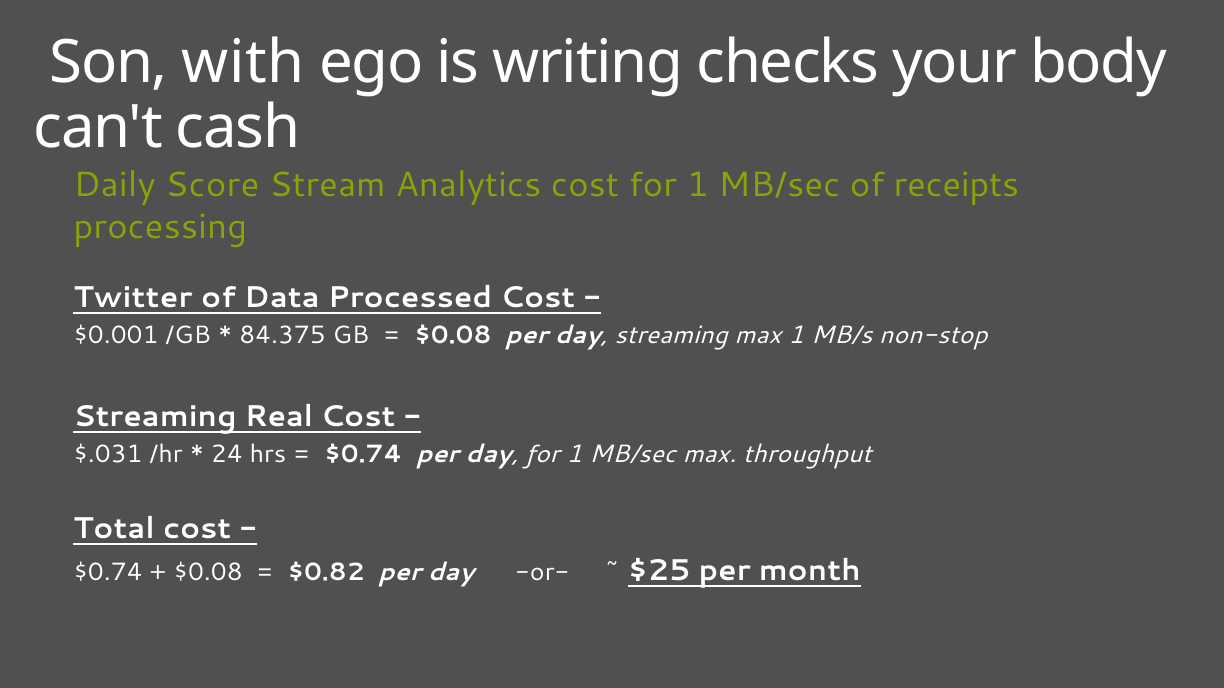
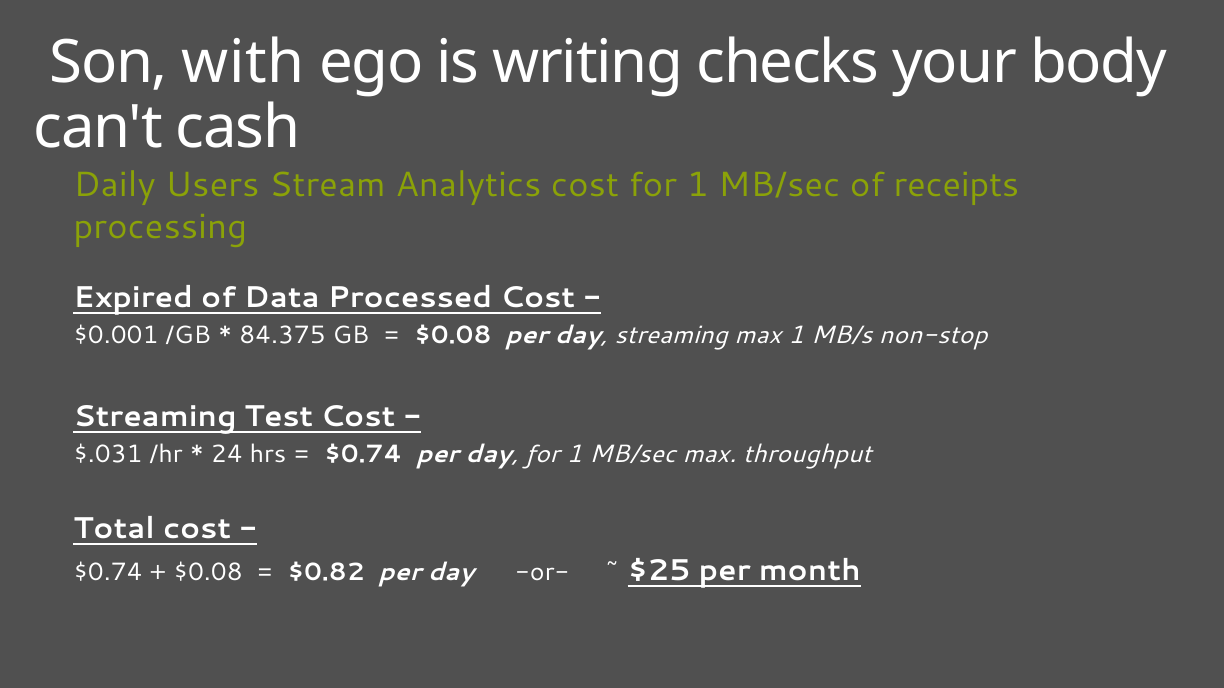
Score: Score -> Users
Twitter: Twitter -> Expired
Real: Real -> Test
